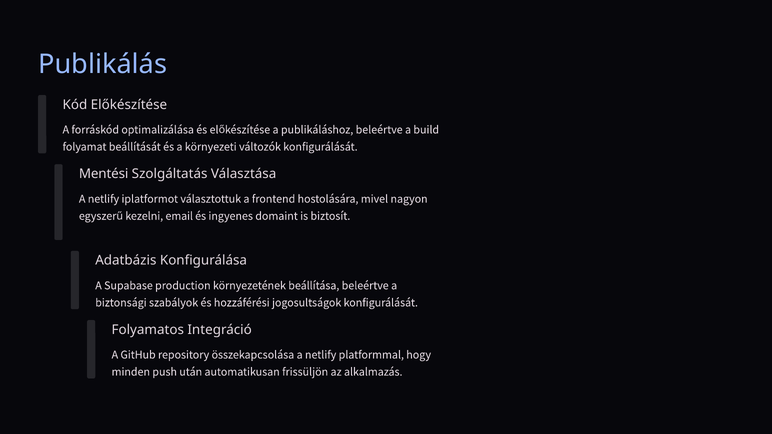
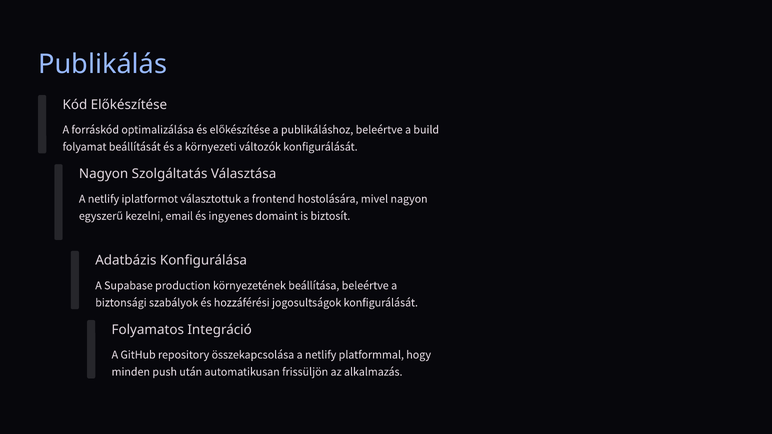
Mentési at (104, 174): Mentési -> Nagyon
